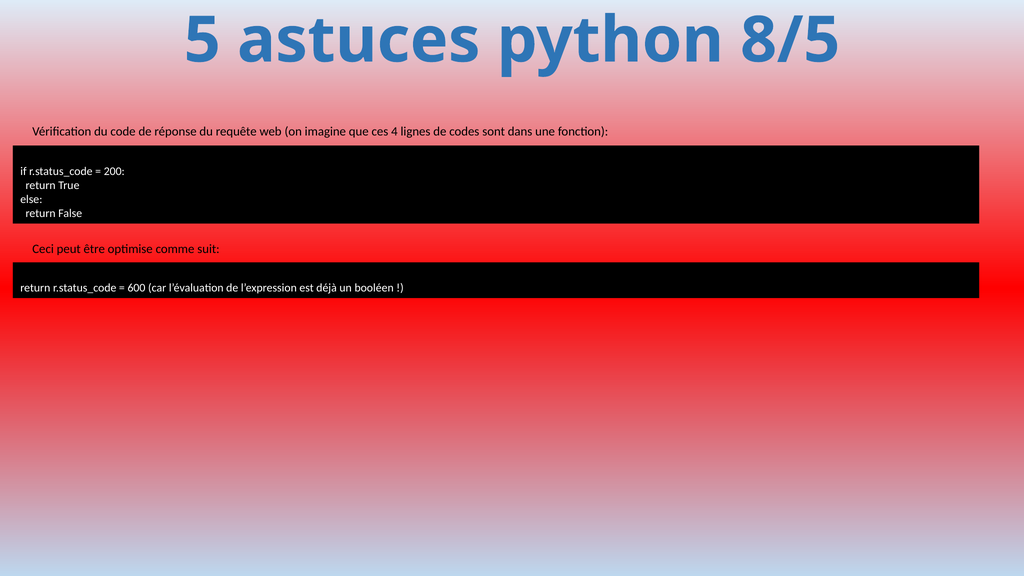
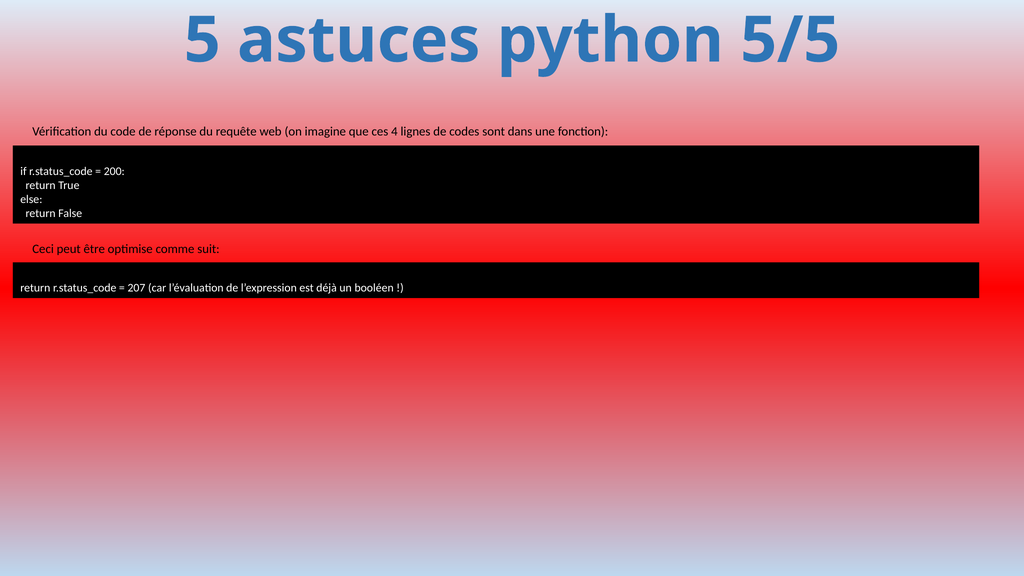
8/5: 8/5 -> 5/5
600: 600 -> 207
